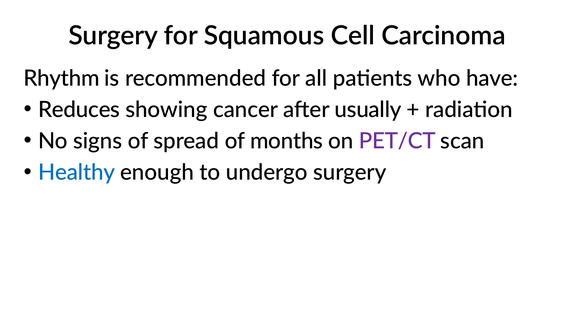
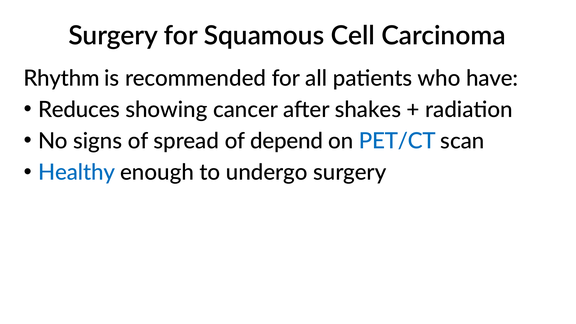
usually: usually -> shakes
months: months -> depend
PET/CT colour: purple -> blue
